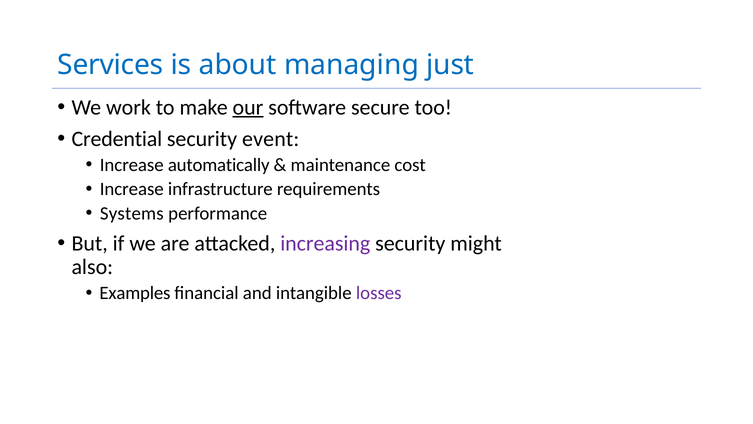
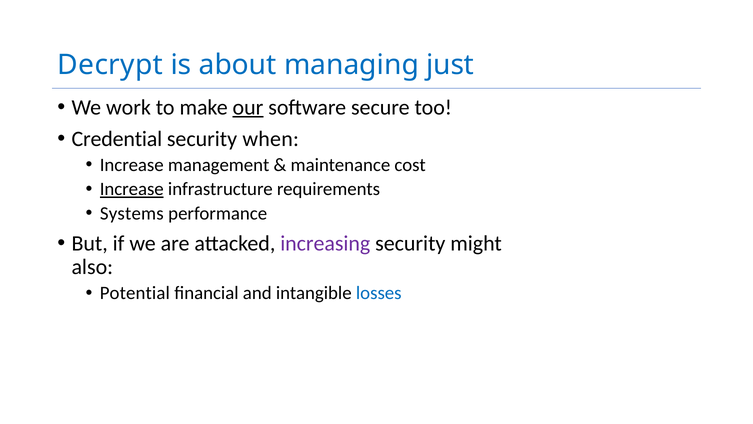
Services: Services -> Decrypt
event: event -> when
automatically: automatically -> management
Increase at (132, 189) underline: none -> present
Examples: Examples -> Potential
losses colour: purple -> blue
